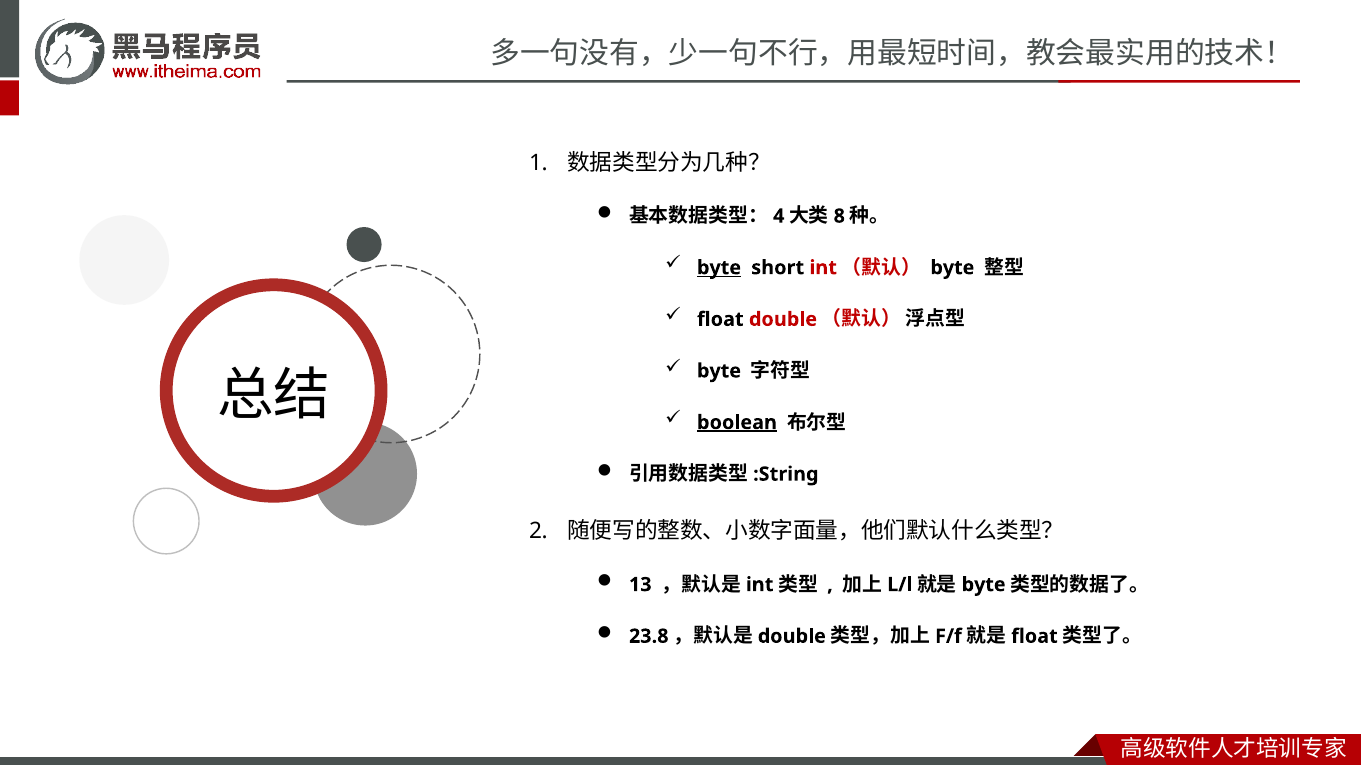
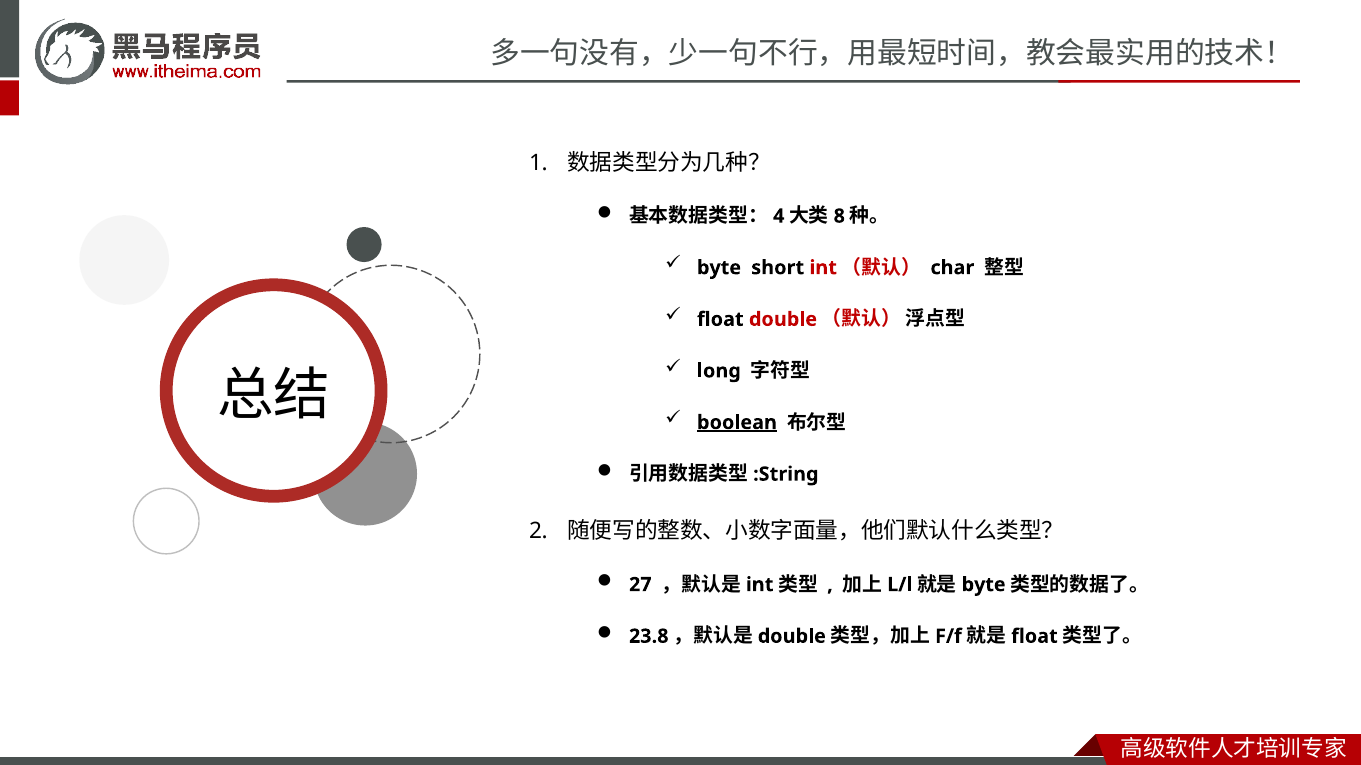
byte at (719, 268) underline: present -> none
byte at (952, 268): byte -> char
byte at (719, 371): byte -> long
13: 13 -> 27
